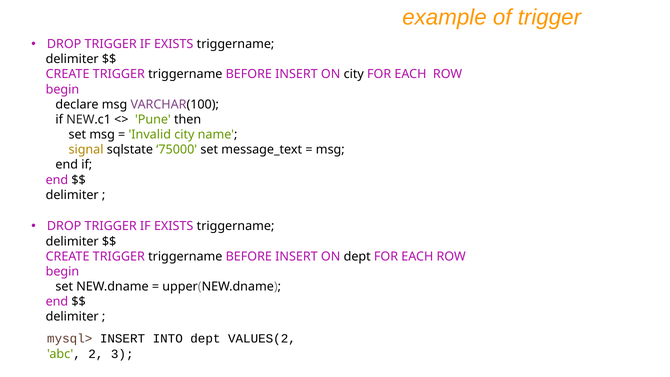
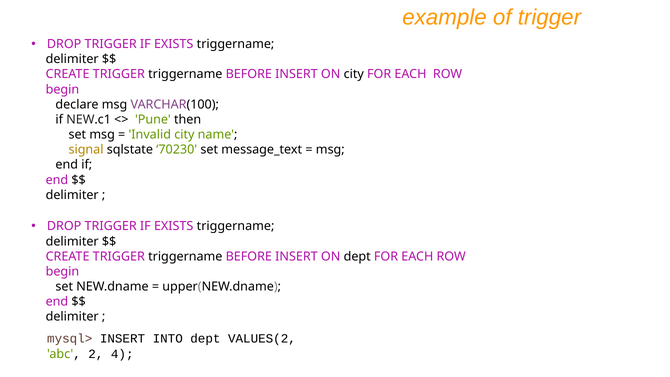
75000: 75000 -> 70230
3: 3 -> 4
